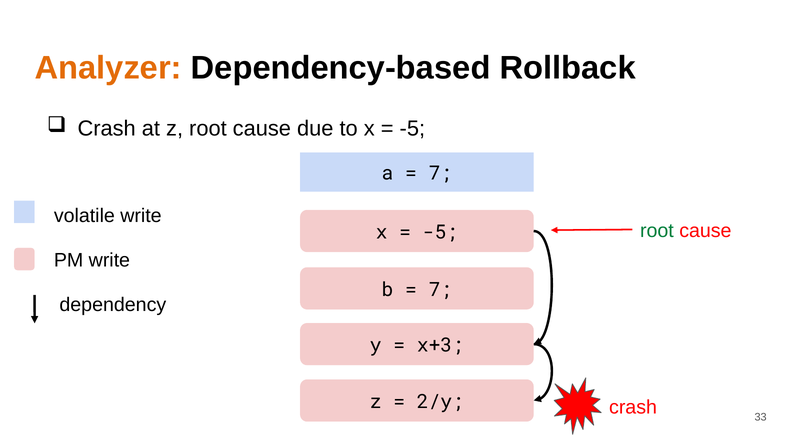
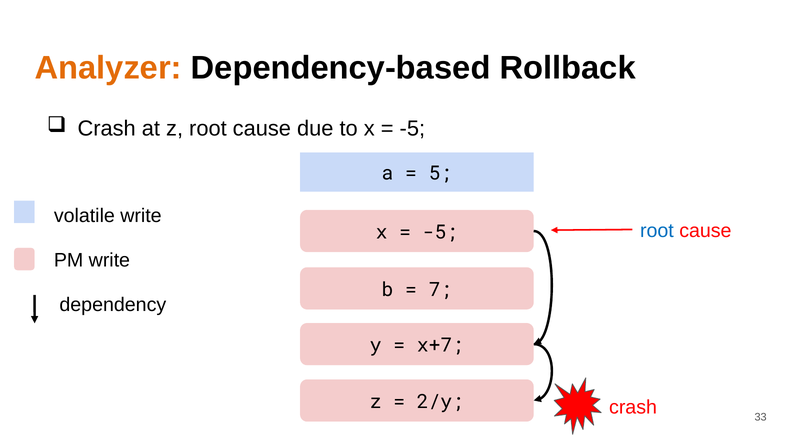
7 at (440, 174): 7 -> 5
root at (657, 231) colour: green -> blue
x+3: x+3 -> x+7
